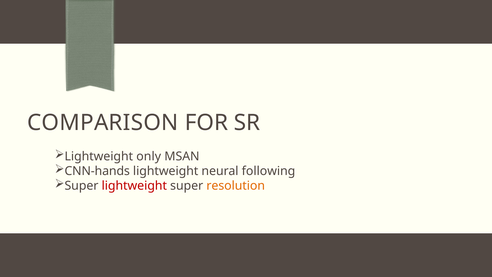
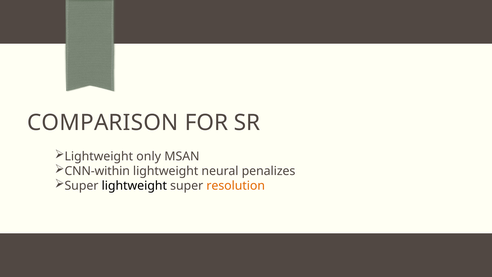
CNN-hands: CNN-hands -> CNN-within
following: following -> penalizes
lightweight at (134, 186) colour: red -> black
